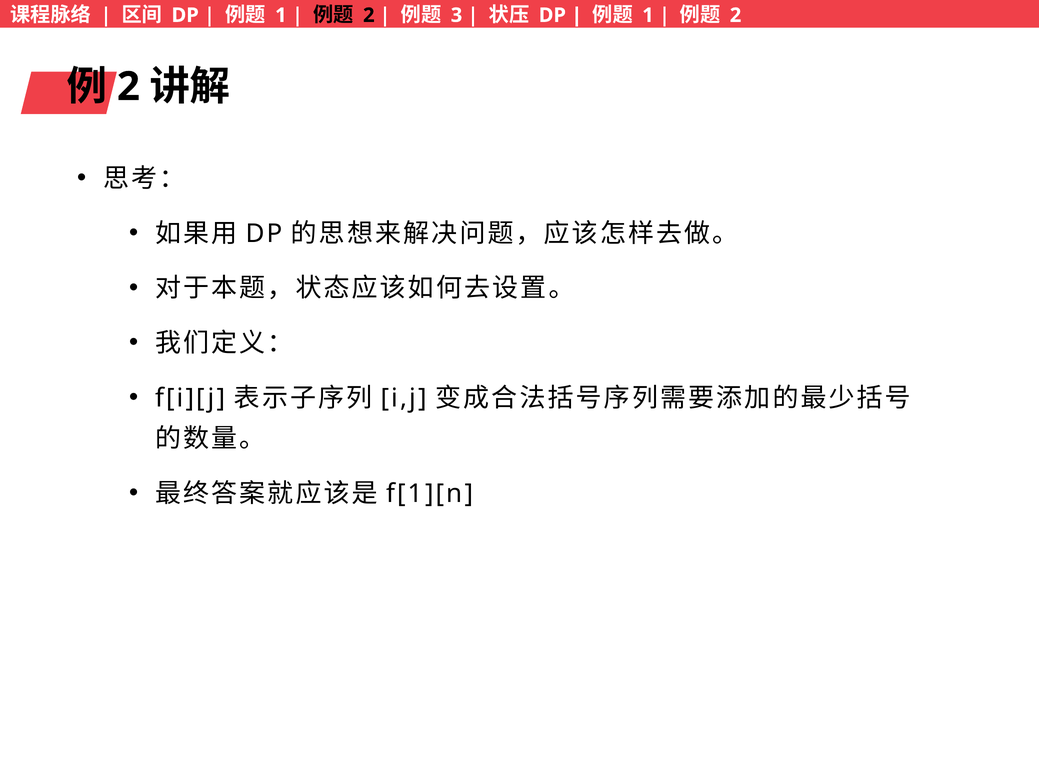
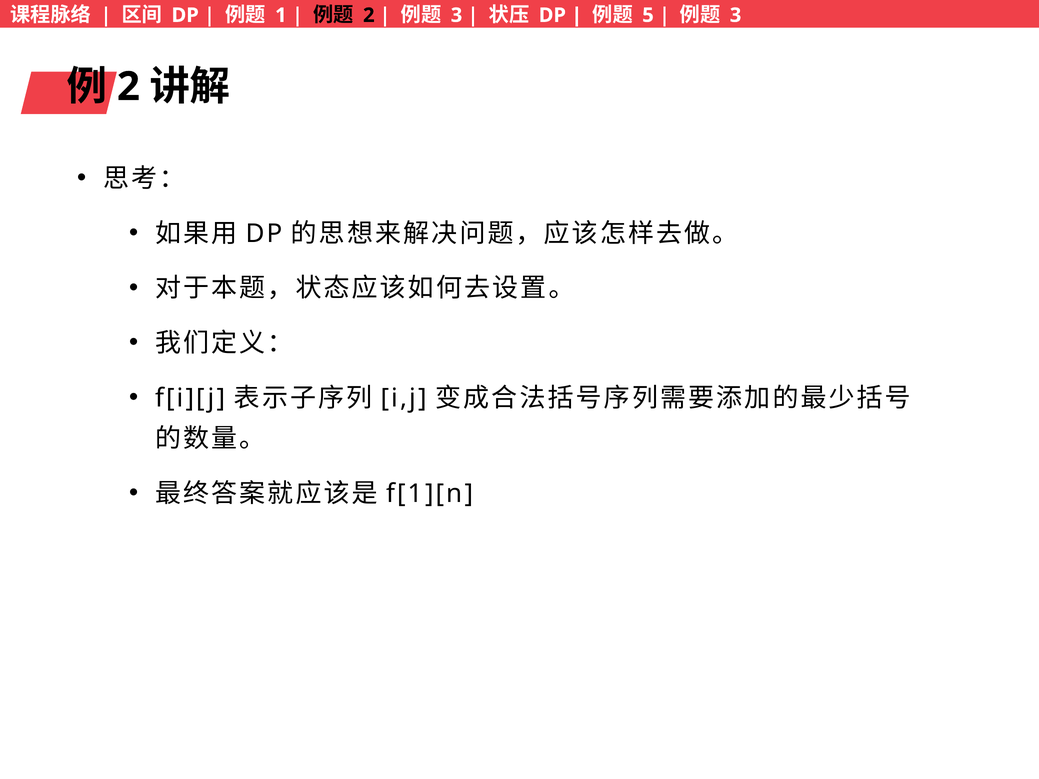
1 at (648, 15): 1 -> 5
2 at (736, 15): 2 -> 3
